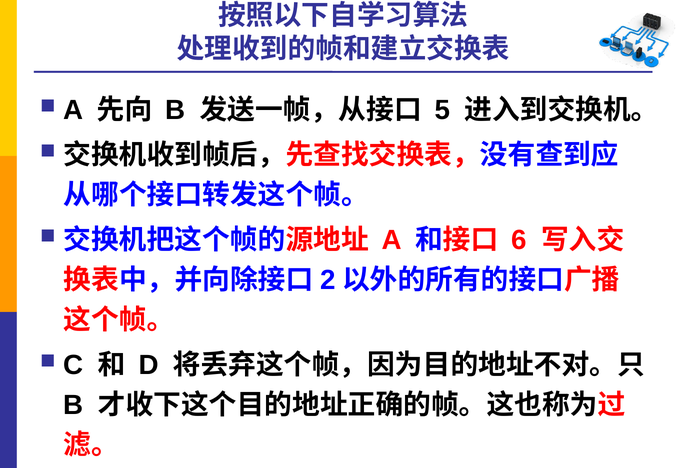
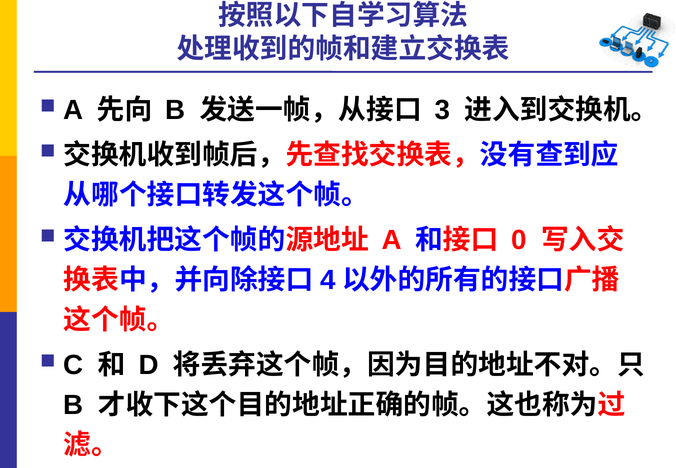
5: 5 -> 3
6: 6 -> 0
2: 2 -> 4
